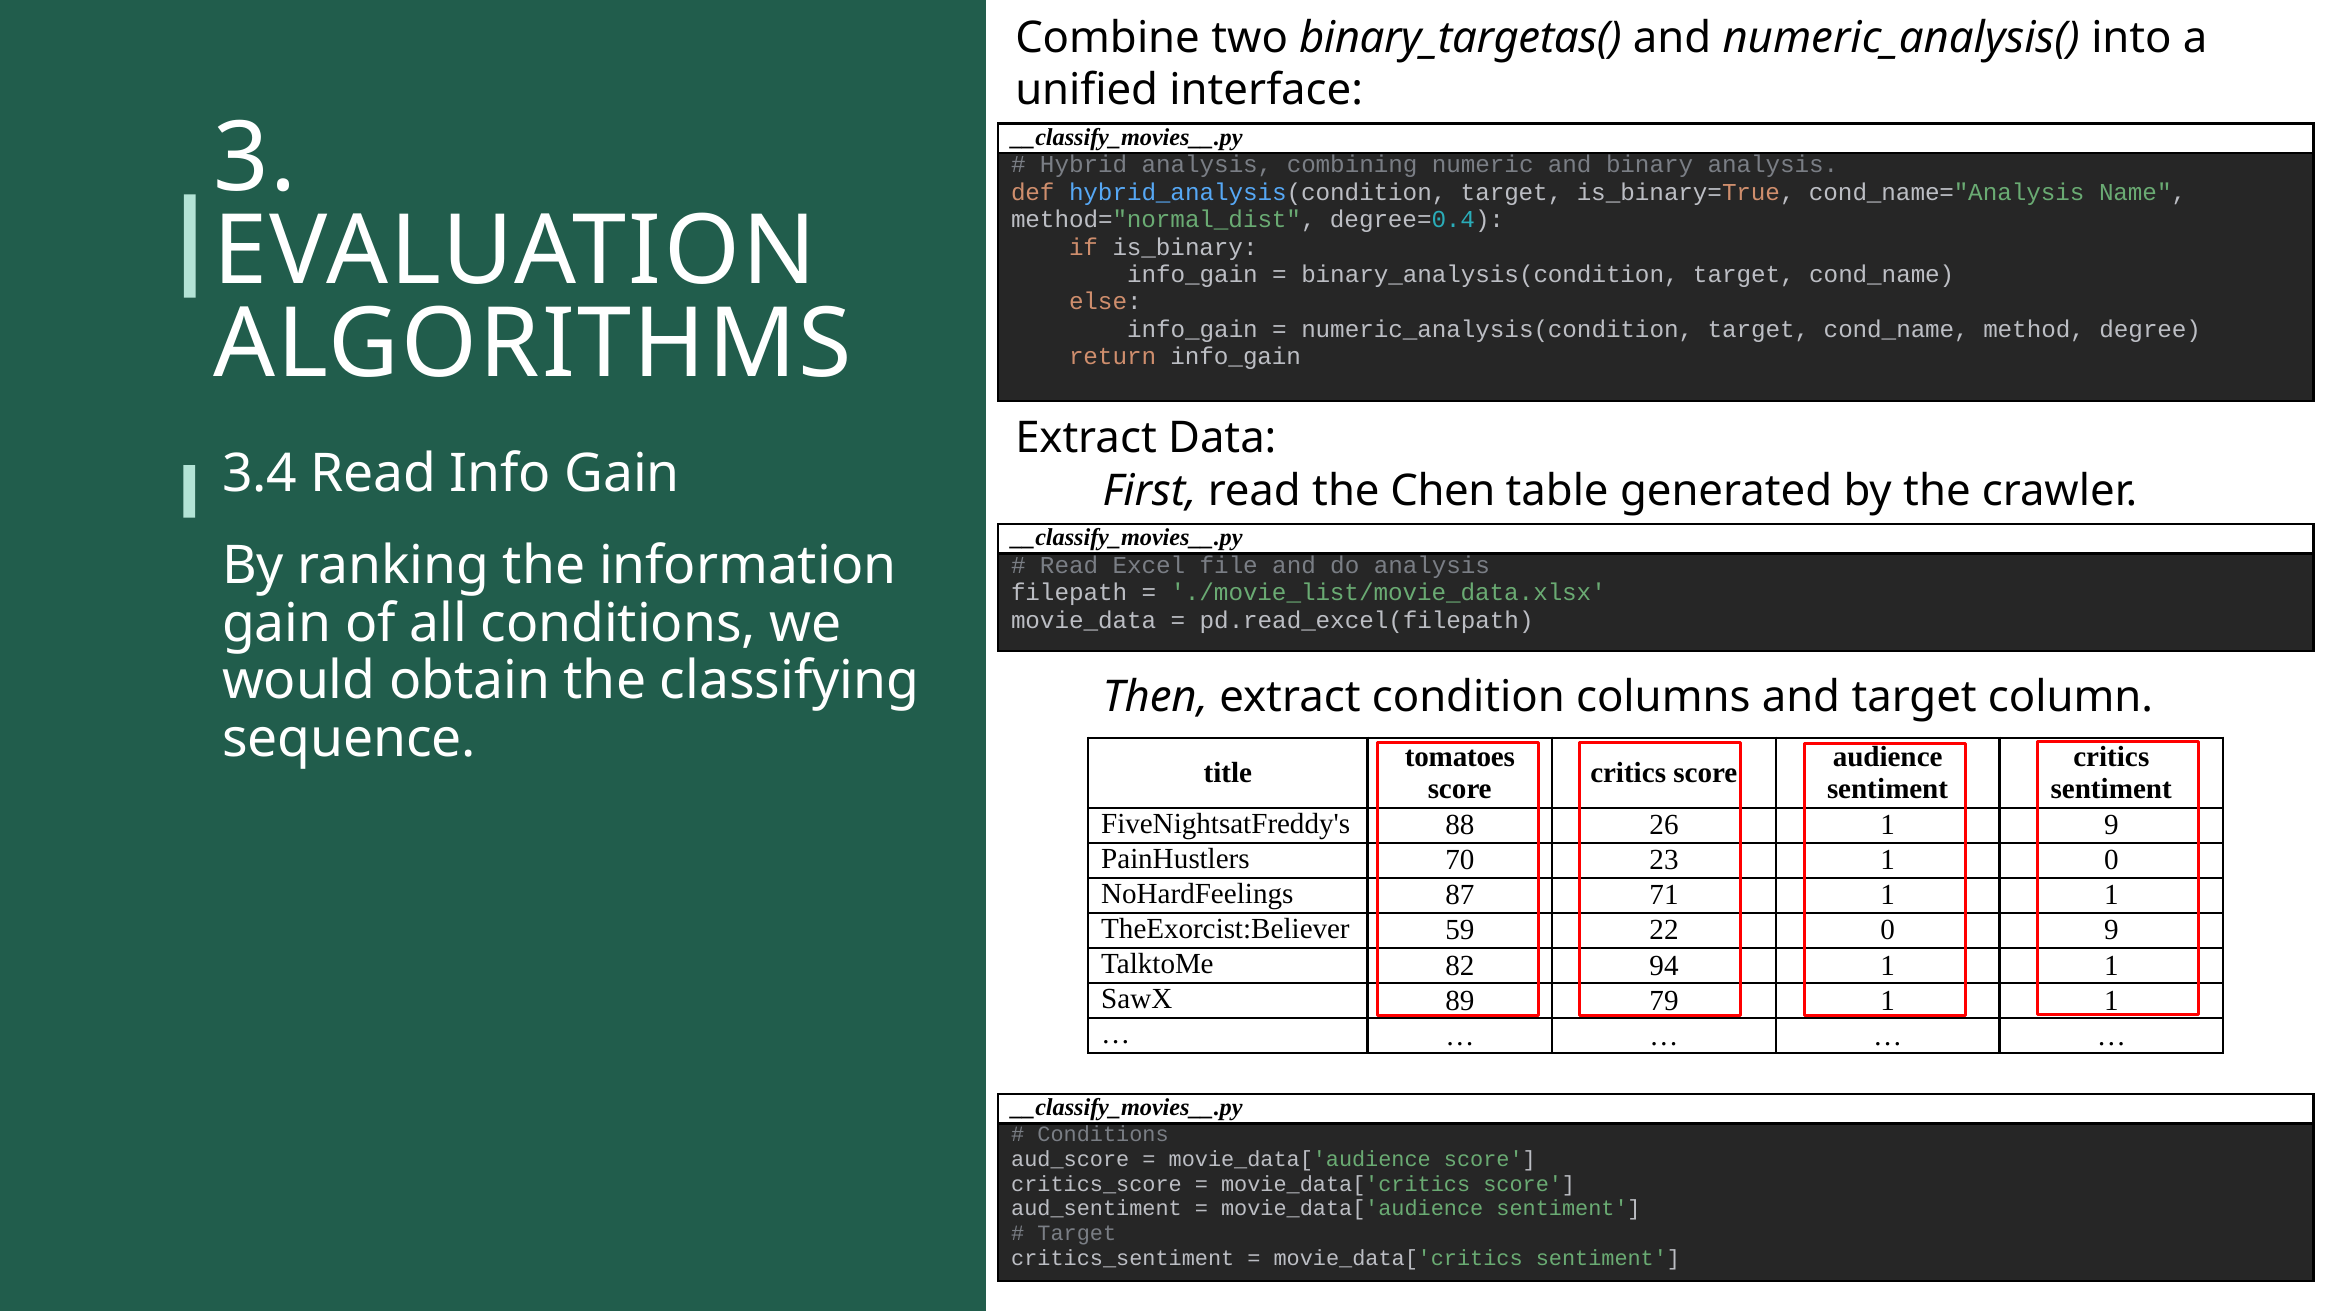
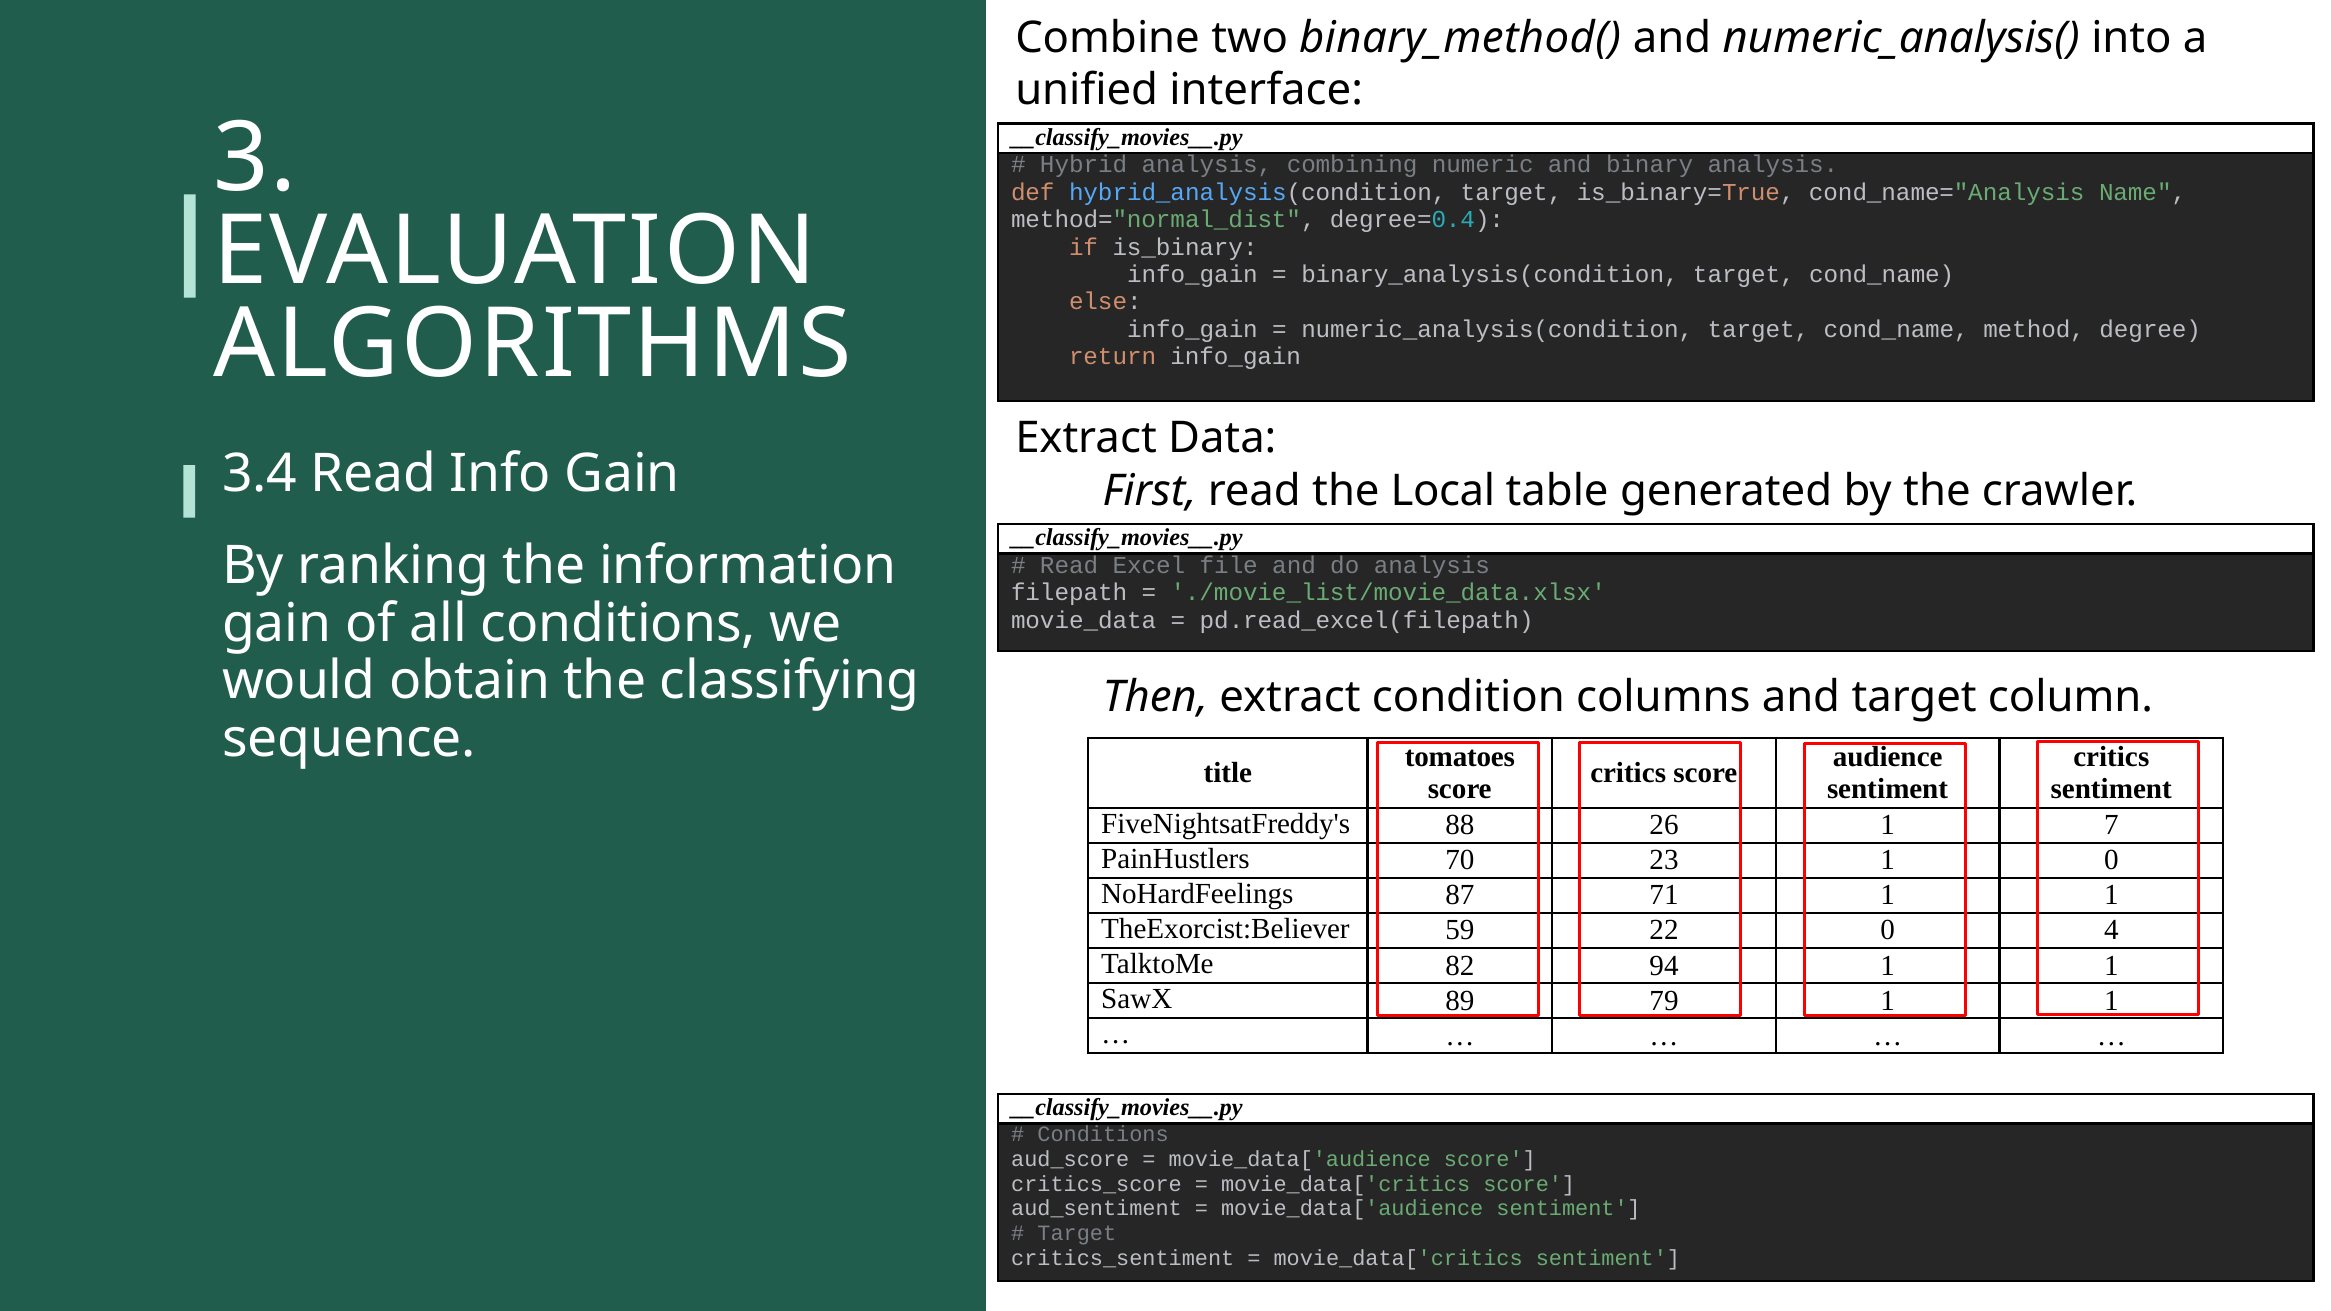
binary_targetas(: binary_targetas( -> binary_method(
Chen: Chen -> Local
1 9: 9 -> 7
0 9: 9 -> 4
